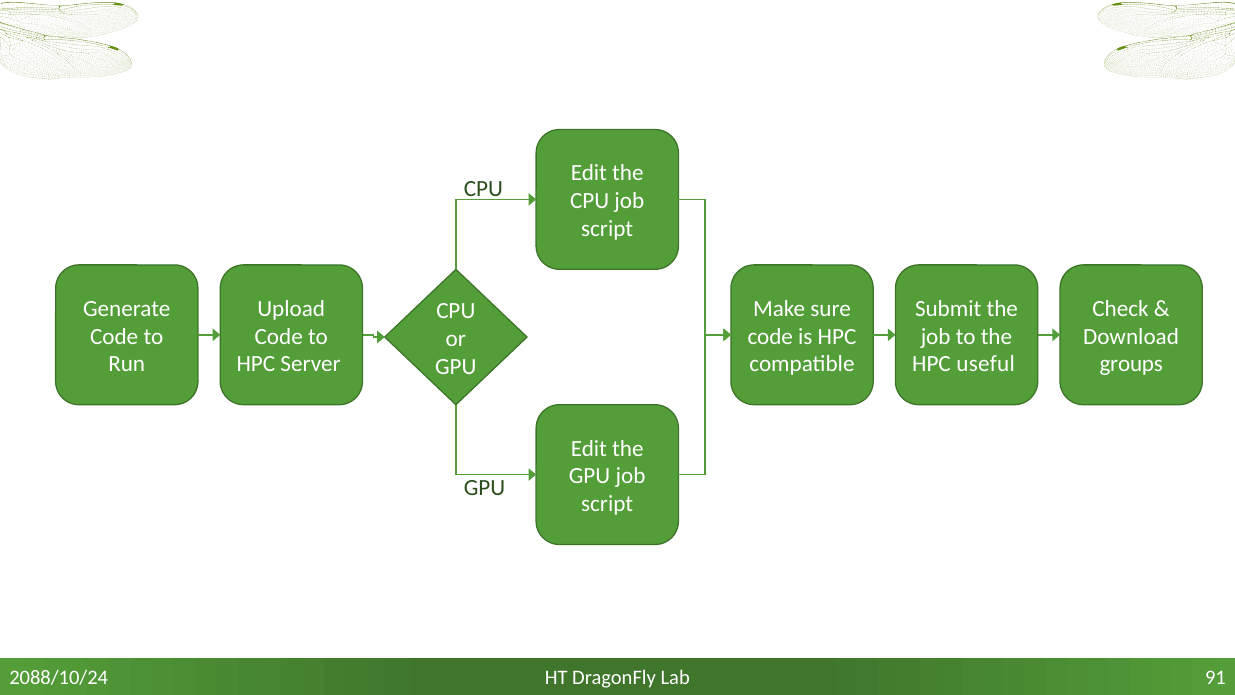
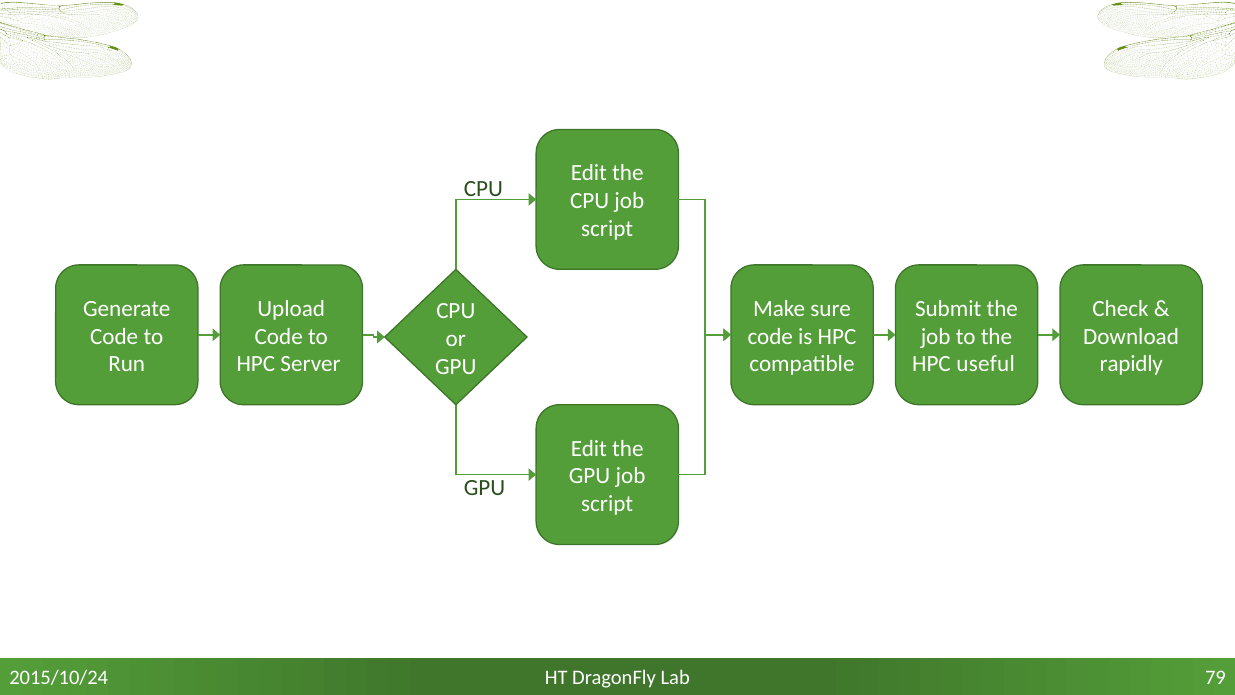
groups: groups -> rapidly
91: 91 -> 79
2088/10/24: 2088/10/24 -> 2015/10/24
